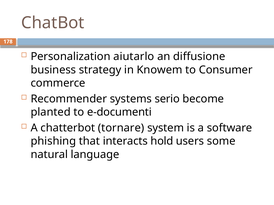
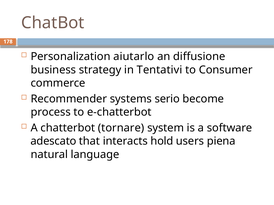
Knowem: Knowem -> Tentativi
planted: planted -> process
e-documenti: e-documenti -> e-chatterbot
phishing: phishing -> adescato
some: some -> piena
